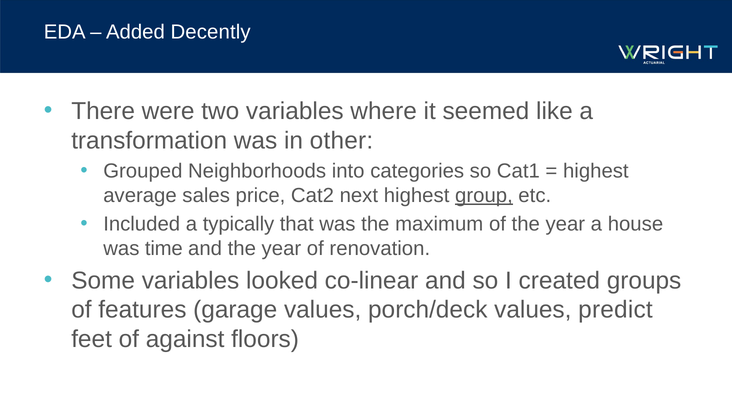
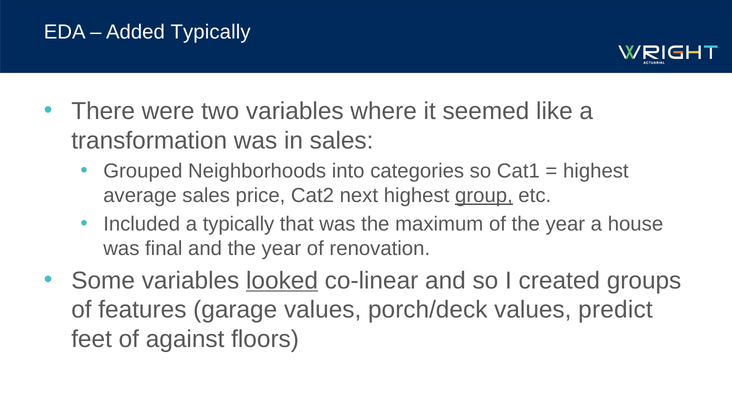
Added Decently: Decently -> Typically
in other: other -> sales
time: time -> final
looked underline: none -> present
